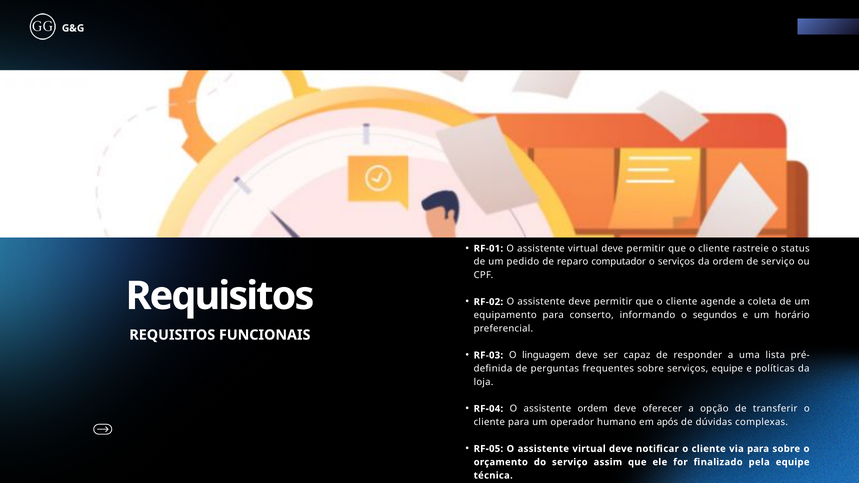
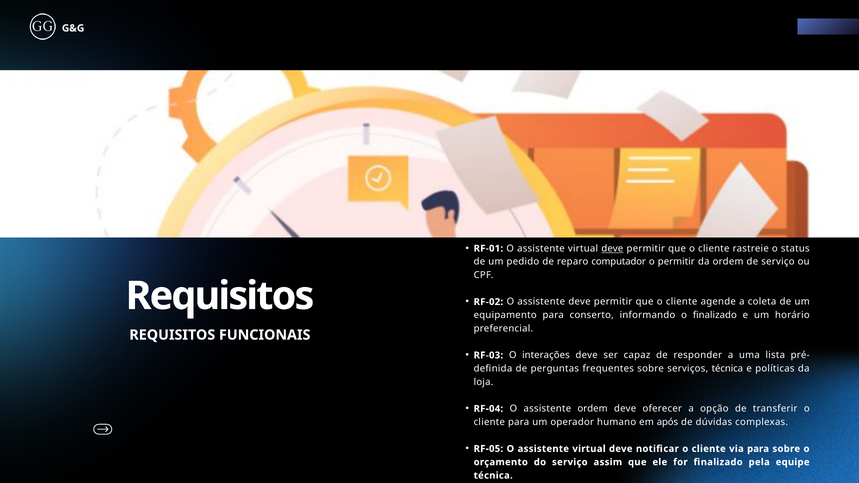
deve at (612, 249) underline: none -> present
o serviços: serviços -> permitir
o segundos: segundos -> finalizado
linguagem: linguagem -> interações
serviços equipe: equipe -> técnica
